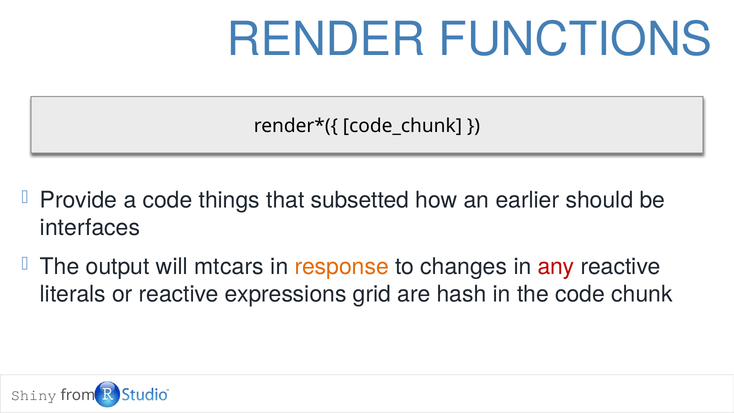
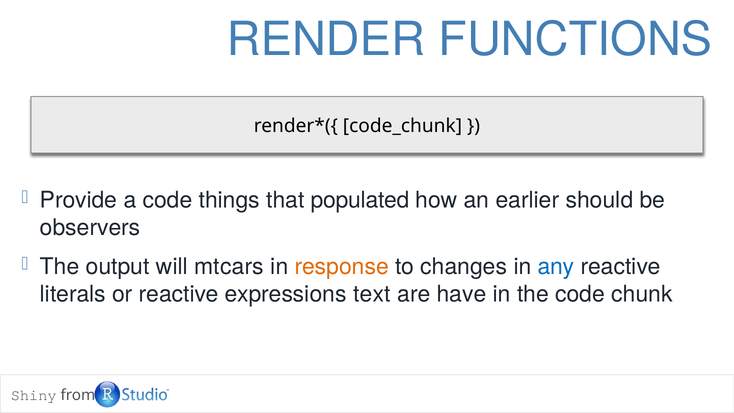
subsetted: subsetted -> populated
interfaces: interfaces -> observers
any colour: red -> blue
grid: grid -> text
hash: hash -> have
